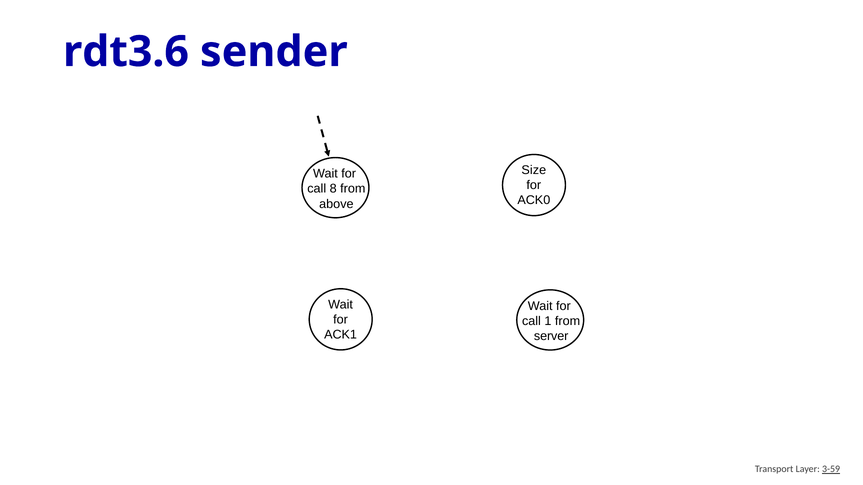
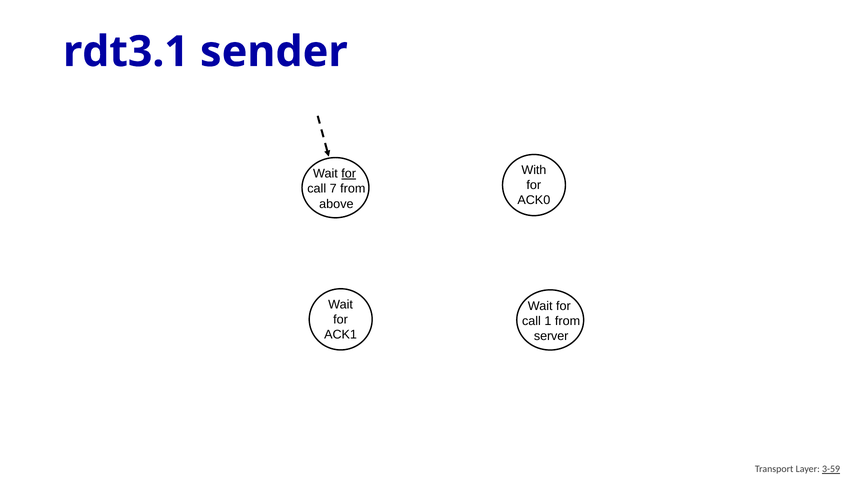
rdt3.6: rdt3.6 -> rdt3.1
Size: Size -> With
for at (349, 174) underline: none -> present
8: 8 -> 7
